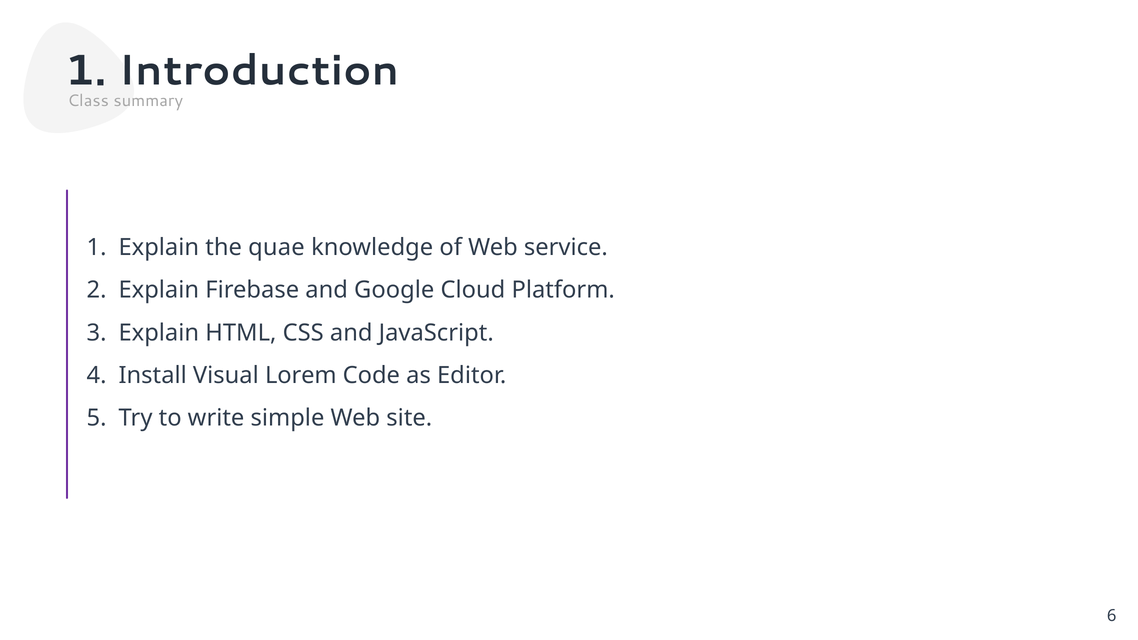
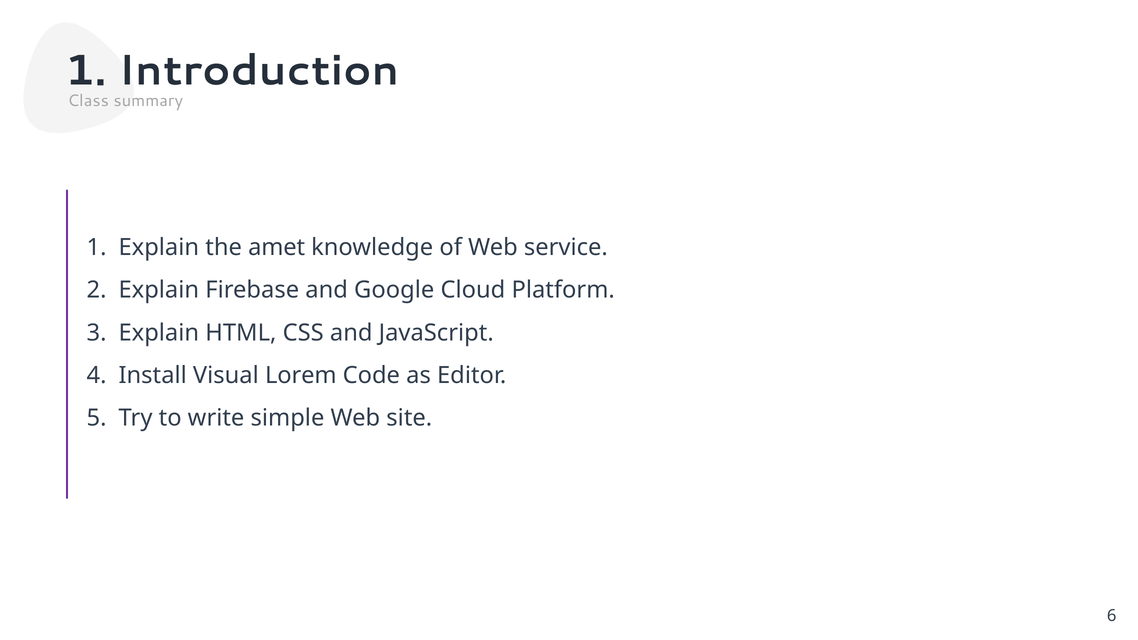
quae: quae -> amet
